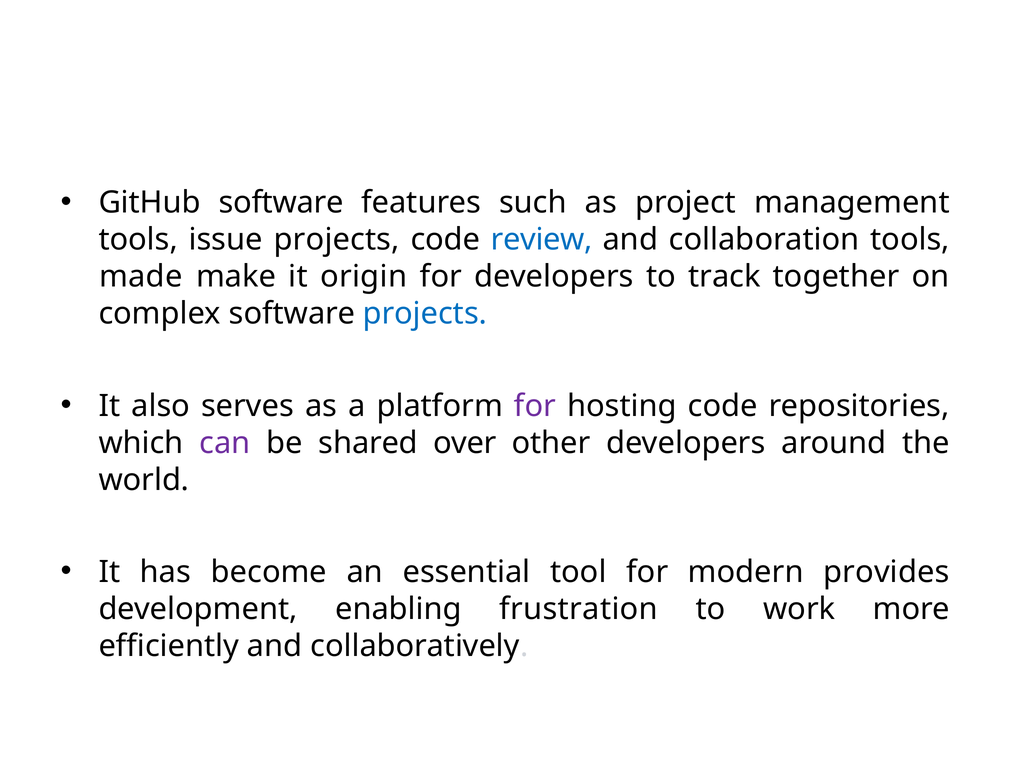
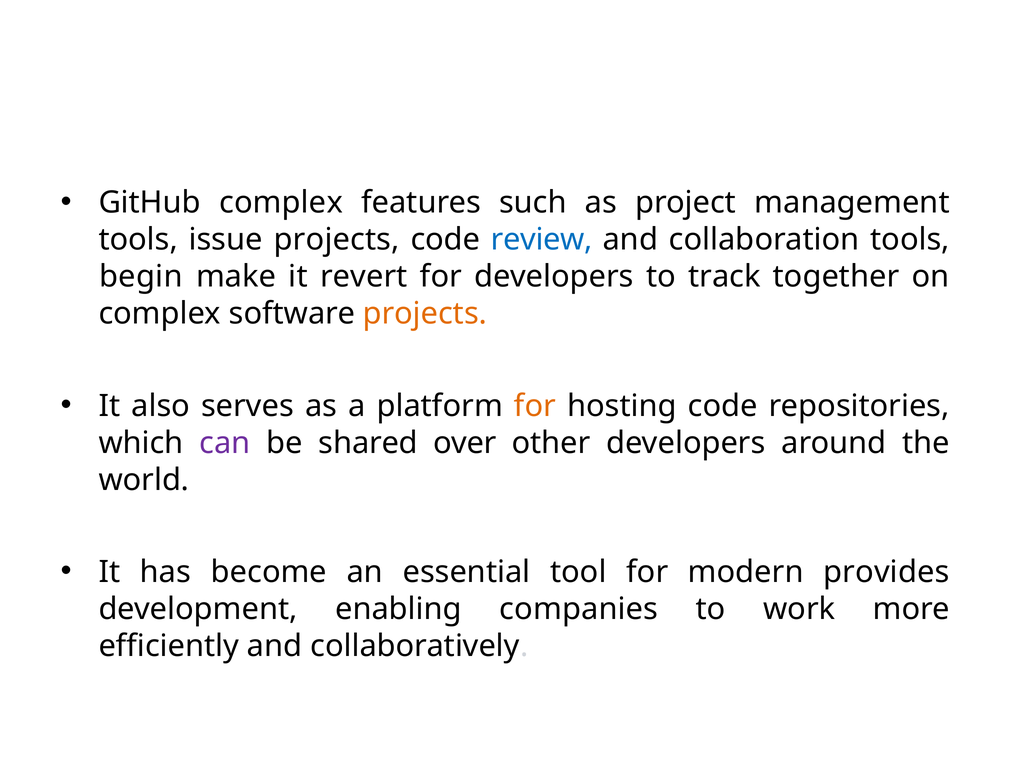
GitHub software: software -> complex
made: made -> begin
origin: origin -> revert
projects at (425, 314) colour: blue -> orange
for at (535, 406) colour: purple -> orange
frustration: frustration -> companies
